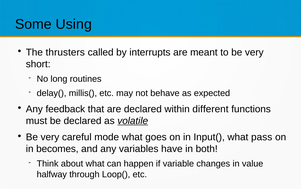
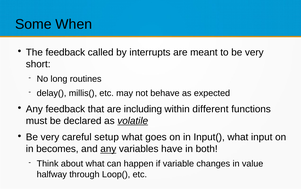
Using: Using -> When
The thrusters: thrusters -> feedback
are declared: declared -> including
mode: mode -> setup
pass: pass -> input
any at (108, 149) underline: none -> present
